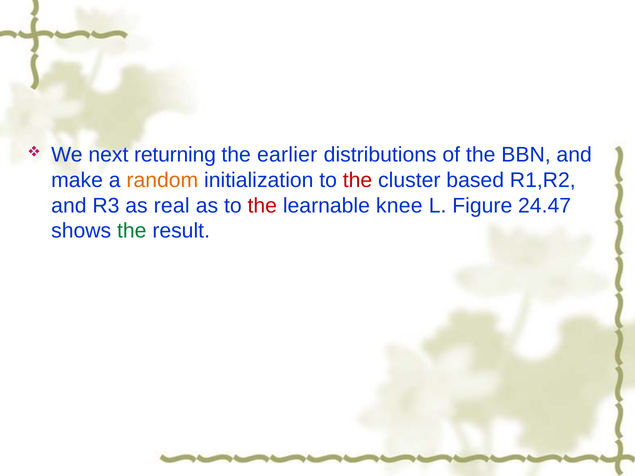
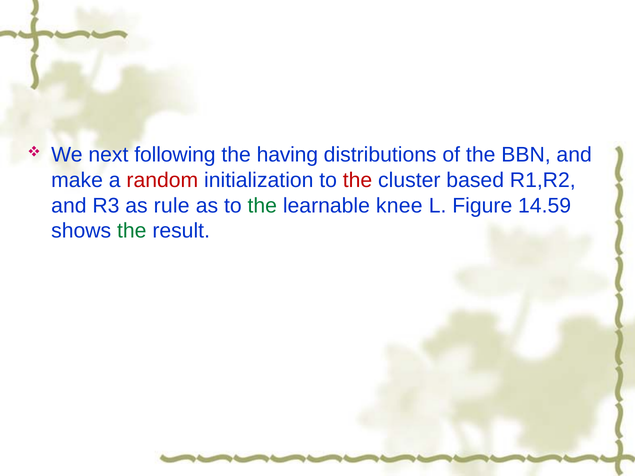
returning: returning -> following
earlier: earlier -> having
random colour: orange -> red
real: real -> rule
the at (262, 206) colour: red -> green
24.47: 24.47 -> 14.59
